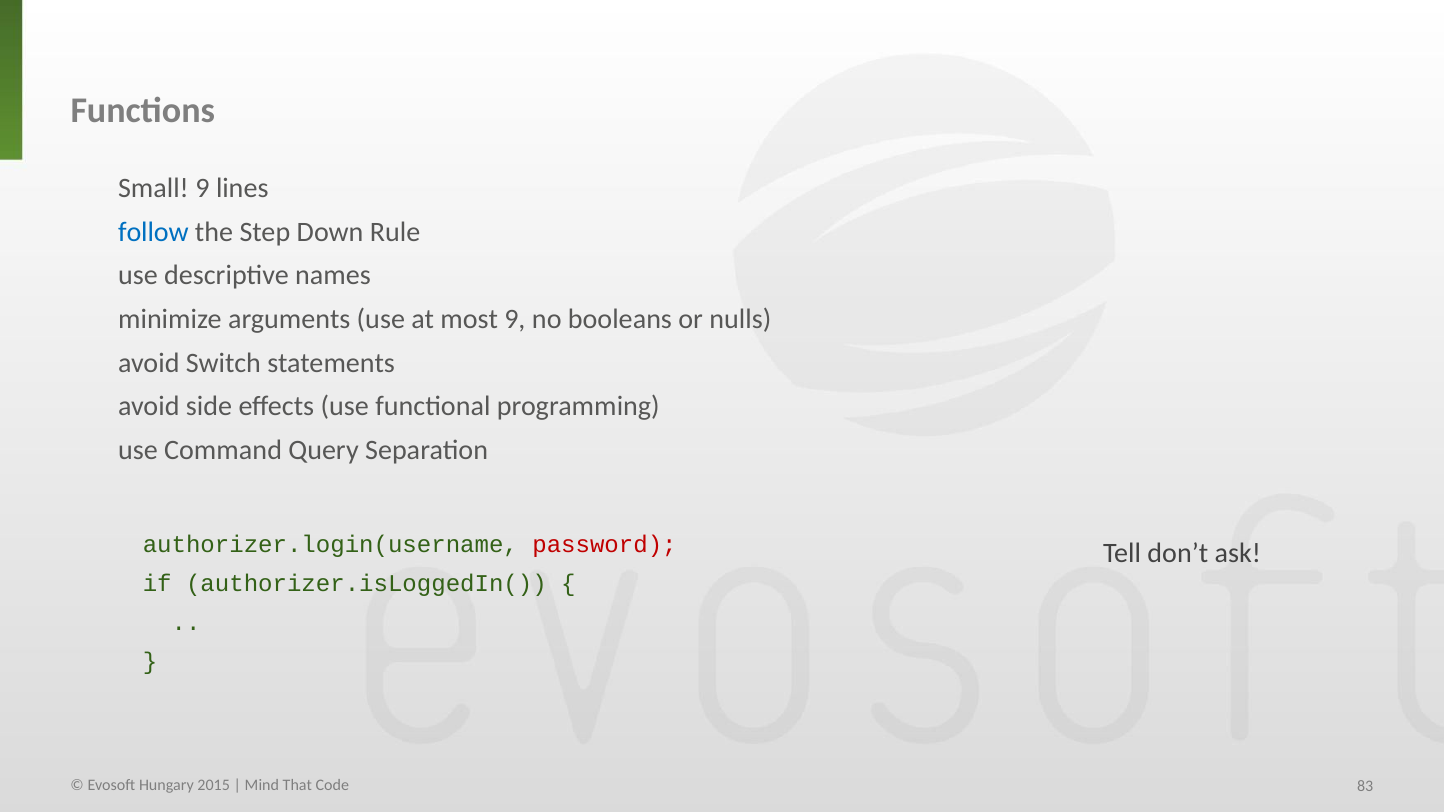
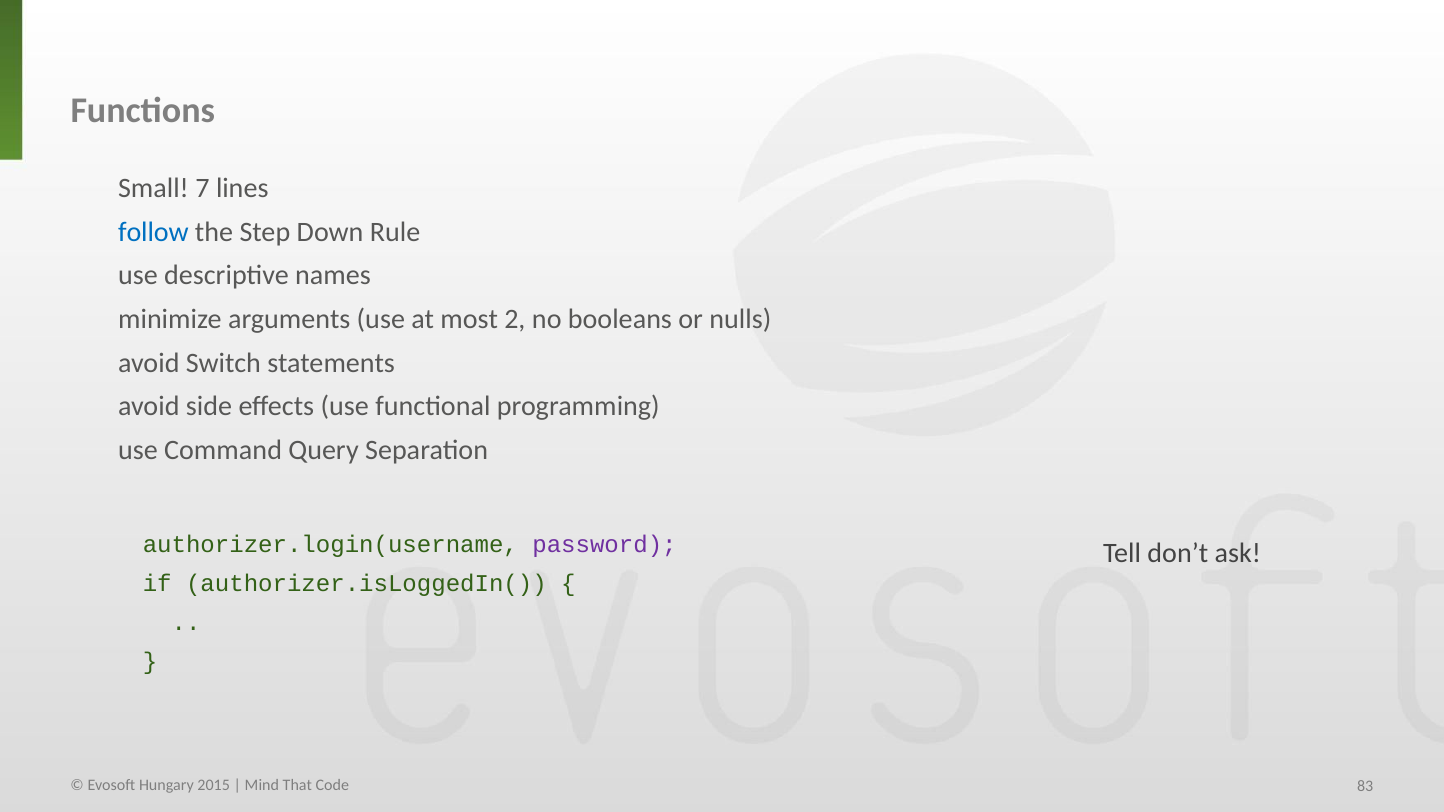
Small 9: 9 -> 7
most 9: 9 -> 2
password colour: red -> purple
